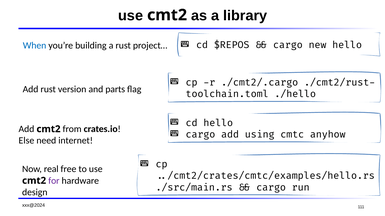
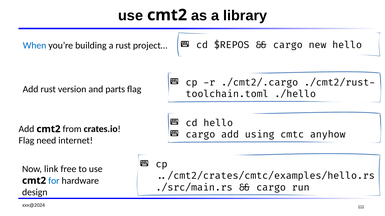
Else at (26, 141): Else -> Flag
real: real -> link
for colour: purple -> blue
